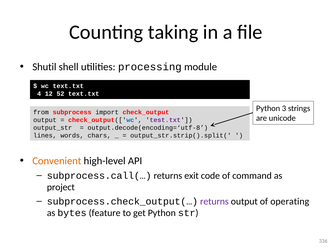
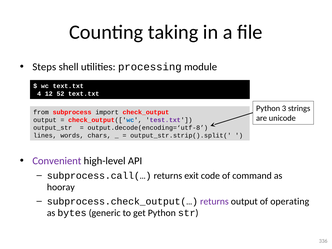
Shutil: Shutil -> Steps
Convenient colour: orange -> purple
project: project -> hooray
feature: feature -> generic
